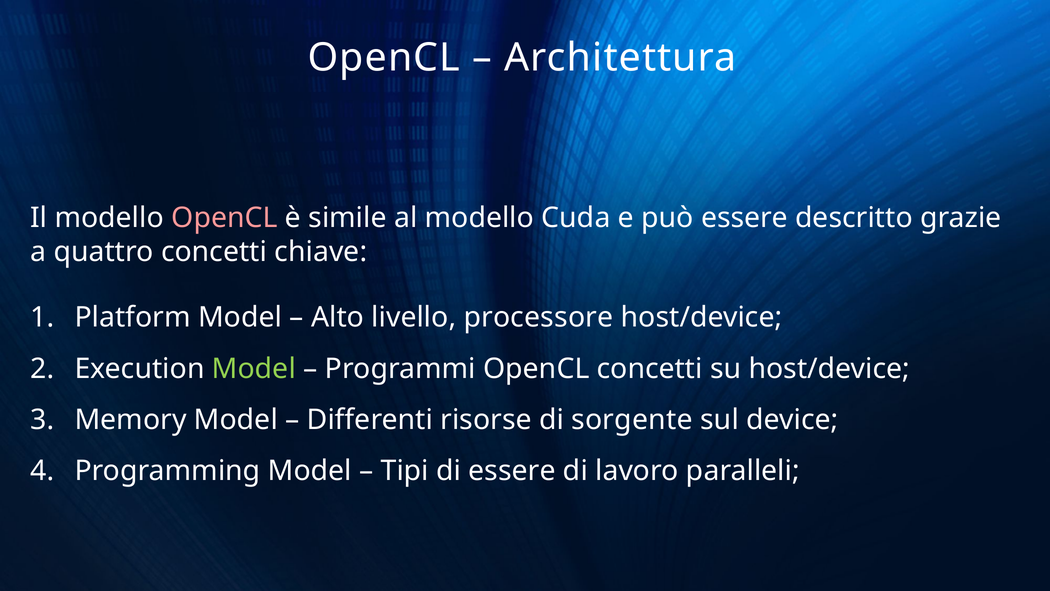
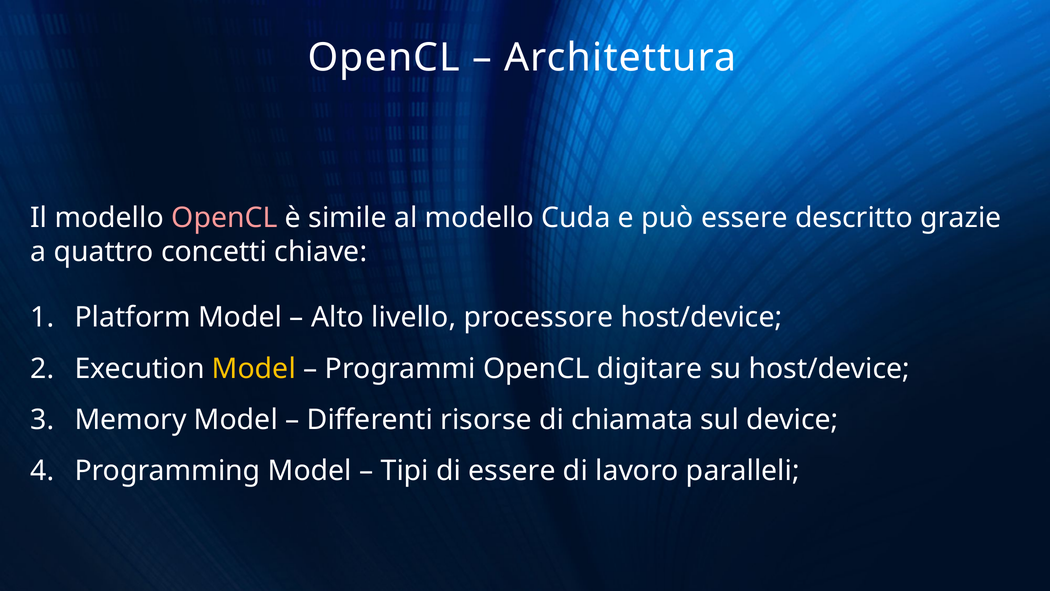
Model at (254, 369) colour: light green -> yellow
OpenCL concetti: concetti -> digitare
sorgente: sorgente -> chiamata
